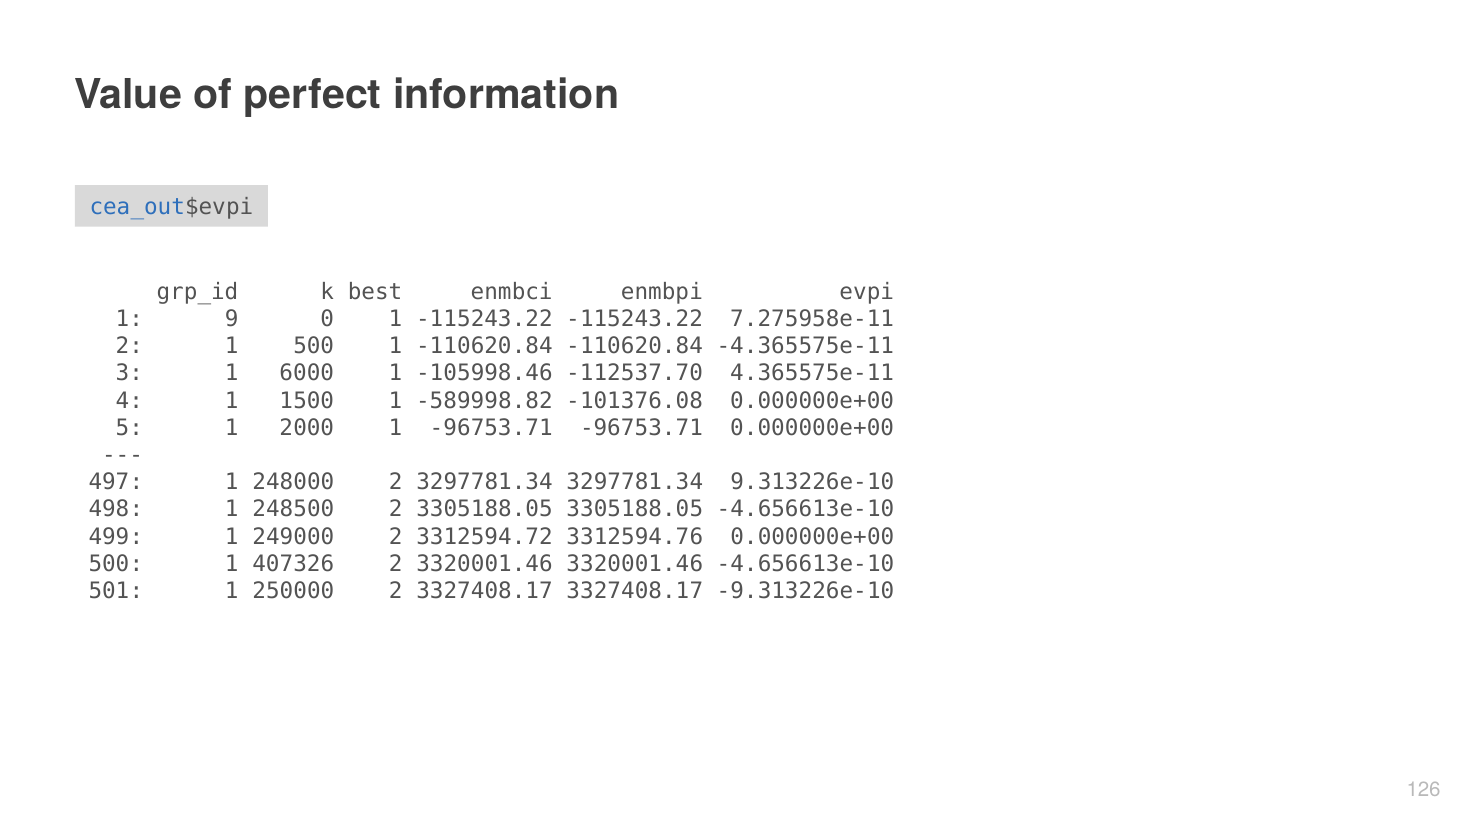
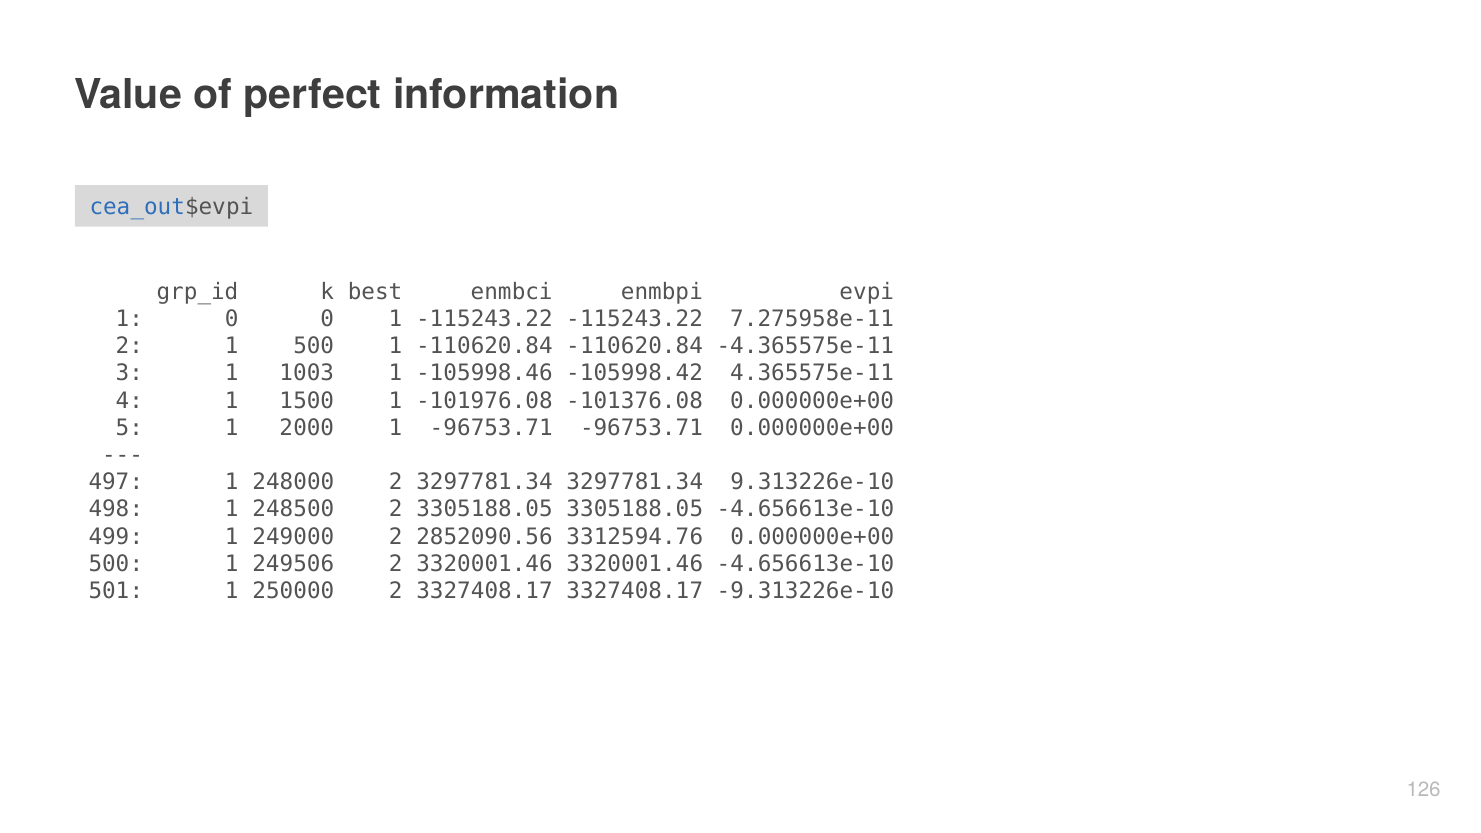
1 9: 9 -> 0
6000: 6000 -> 1003
-112537.70: -112537.70 -> -105998.42
-589998.82: -589998.82 -> -101976.08
3312594.72: 3312594.72 -> 2852090.56
407326: 407326 -> 249506
